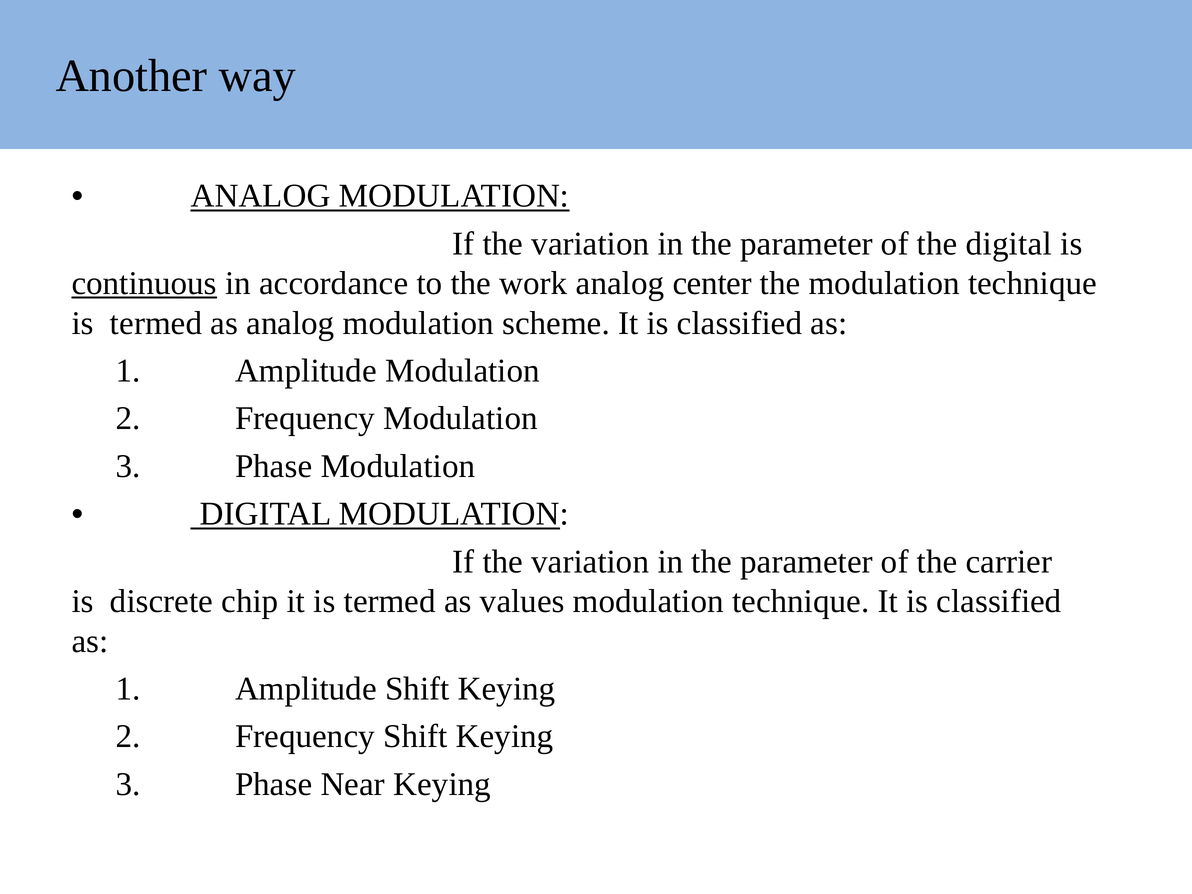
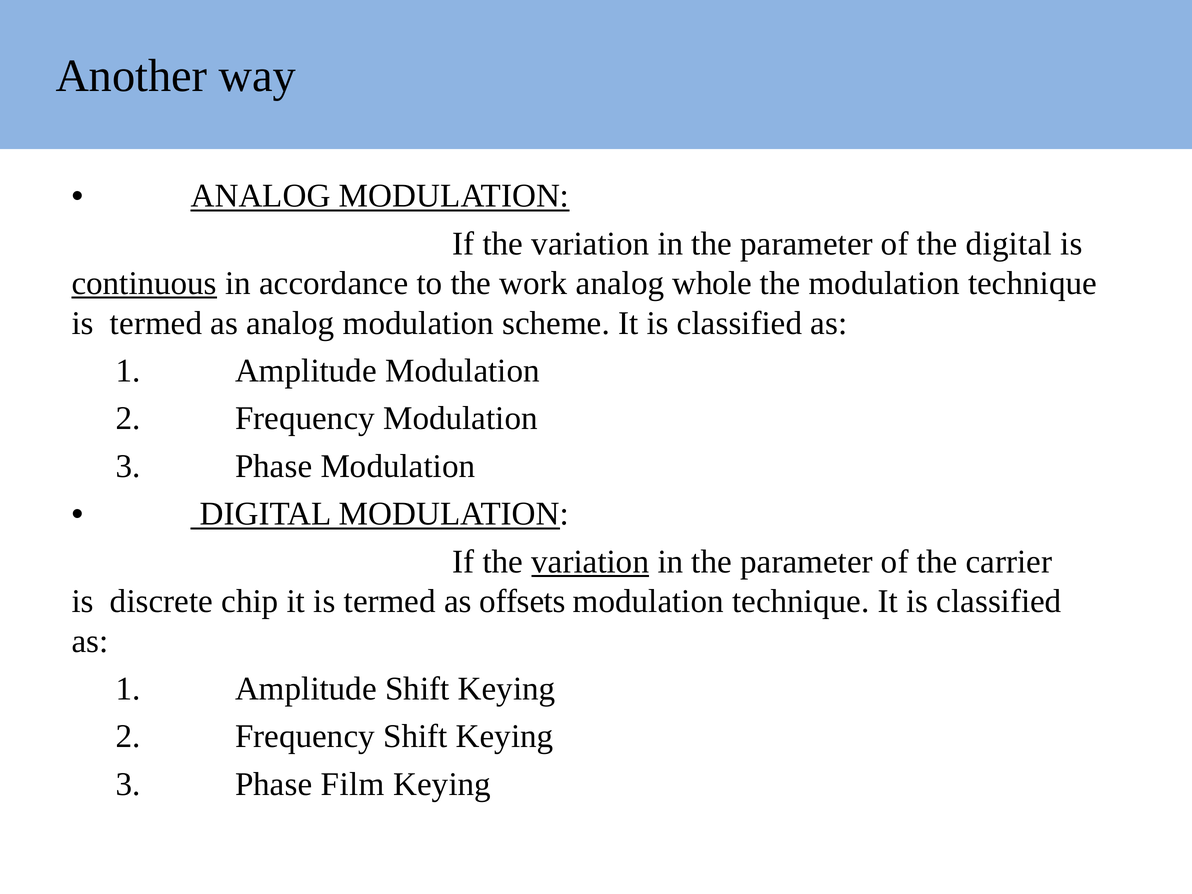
center: center -> whole
variation at (590, 562) underline: none -> present
values: values -> offsets
Near: Near -> Film
